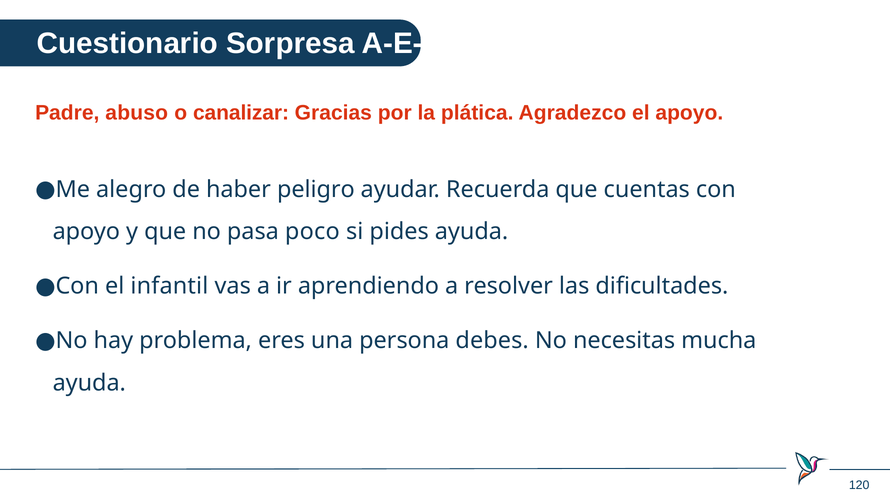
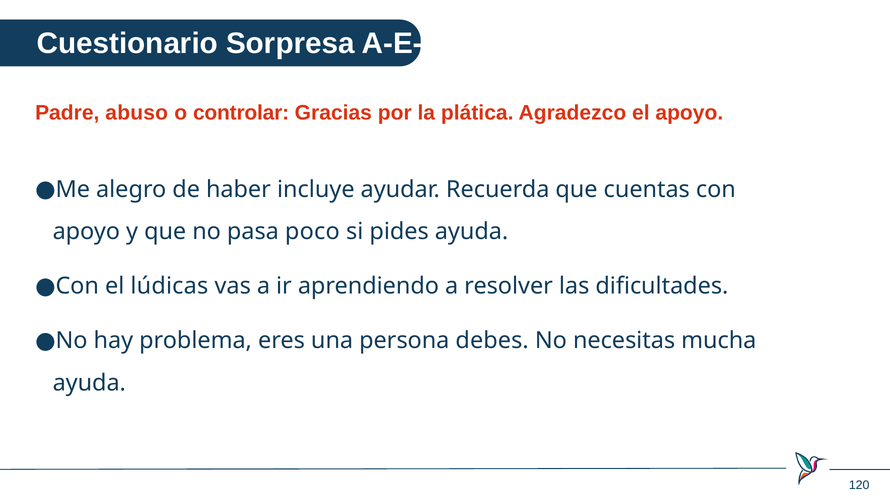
canalizar: canalizar -> controlar
peligro: peligro -> incluye
infantil: infantil -> lúdicas
